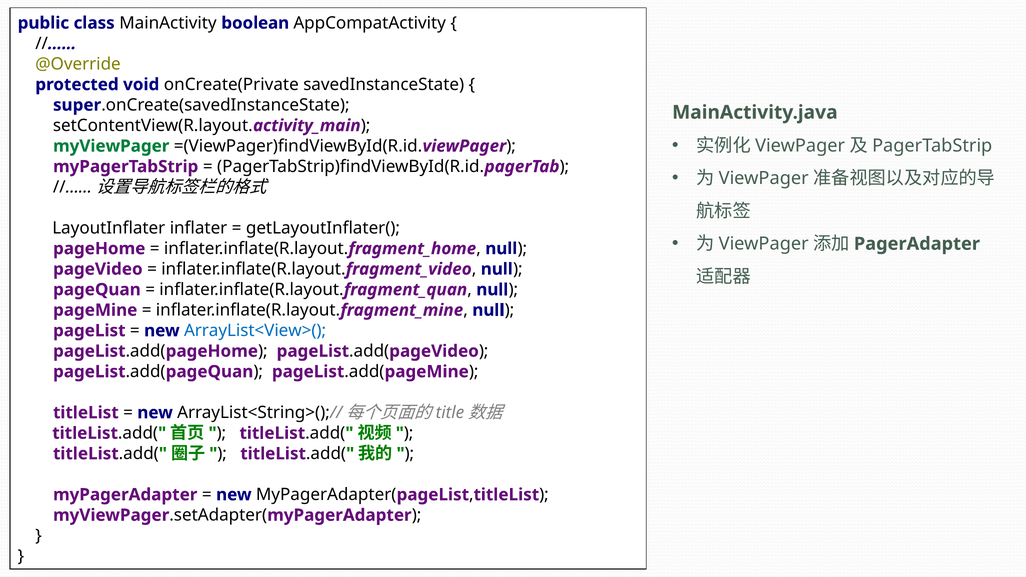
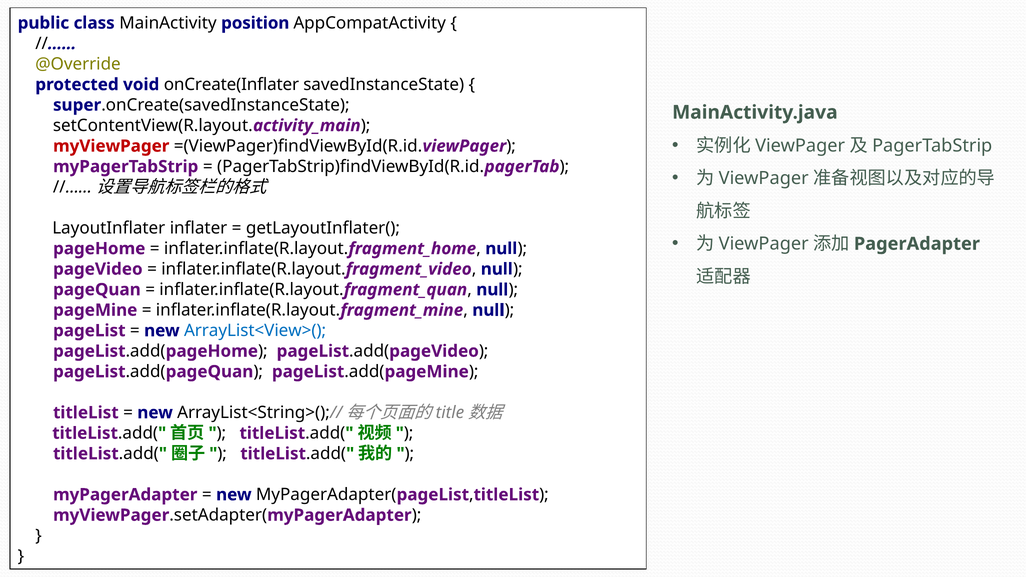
boolean: boolean -> position
onCreate(Private: onCreate(Private -> onCreate(Inflater
myViewPager colour: green -> red
